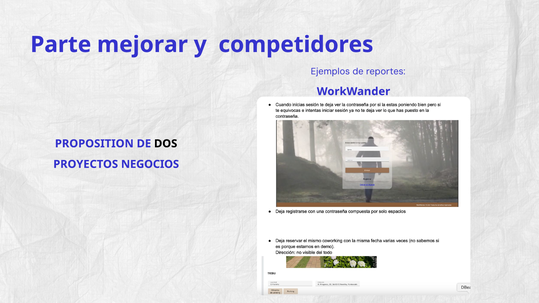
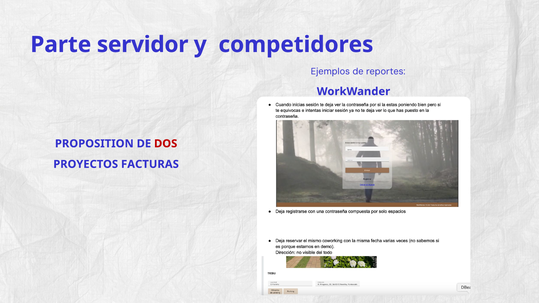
mejorar: mejorar -> servidor
DOS colour: black -> red
NEGOCIOS: NEGOCIOS -> FACTURAS
